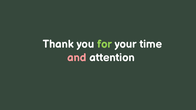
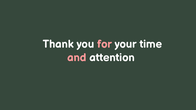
for colour: light green -> pink
